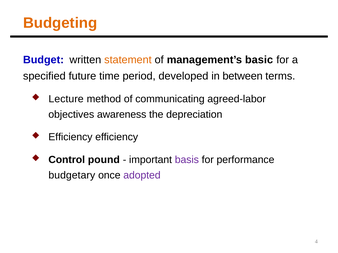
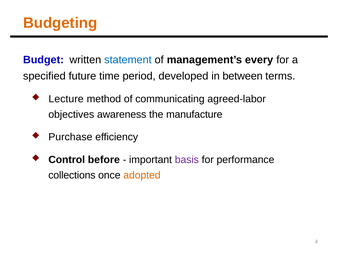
statement colour: orange -> blue
basic: basic -> every
depreciation: depreciation -> manufacture
Efficiency at (70, 137): Efficiency -> Purchase
pound: pound -> before
budgetary: budgetary -> collections
adopted colour: purple -> orange
